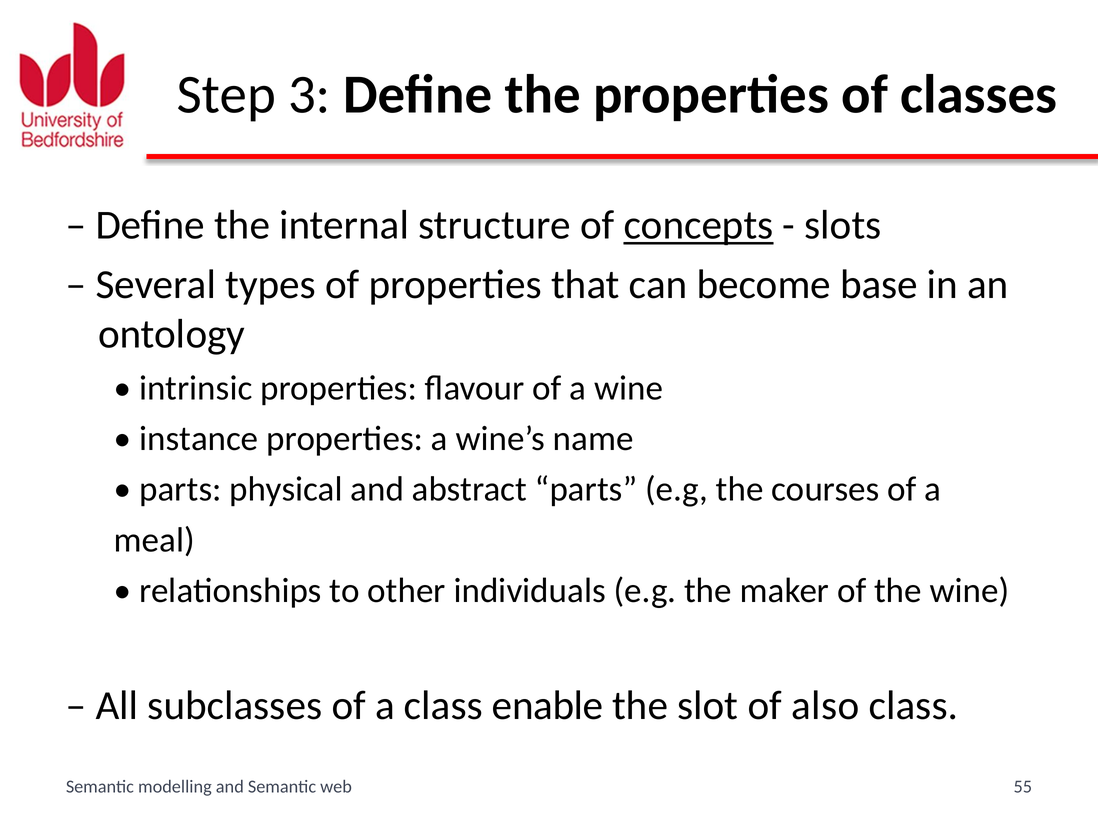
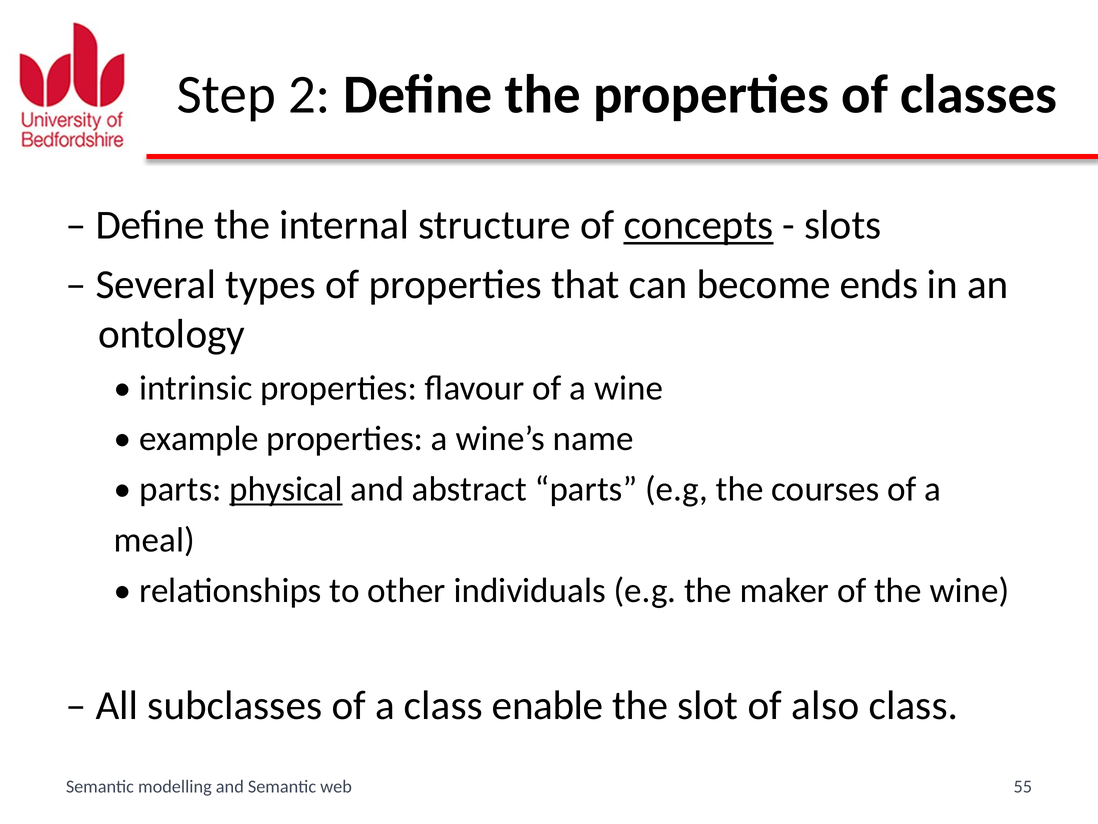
3: 3 -> 2
base: base -> ends
instance: instance -> example
physical underline: none -> present
